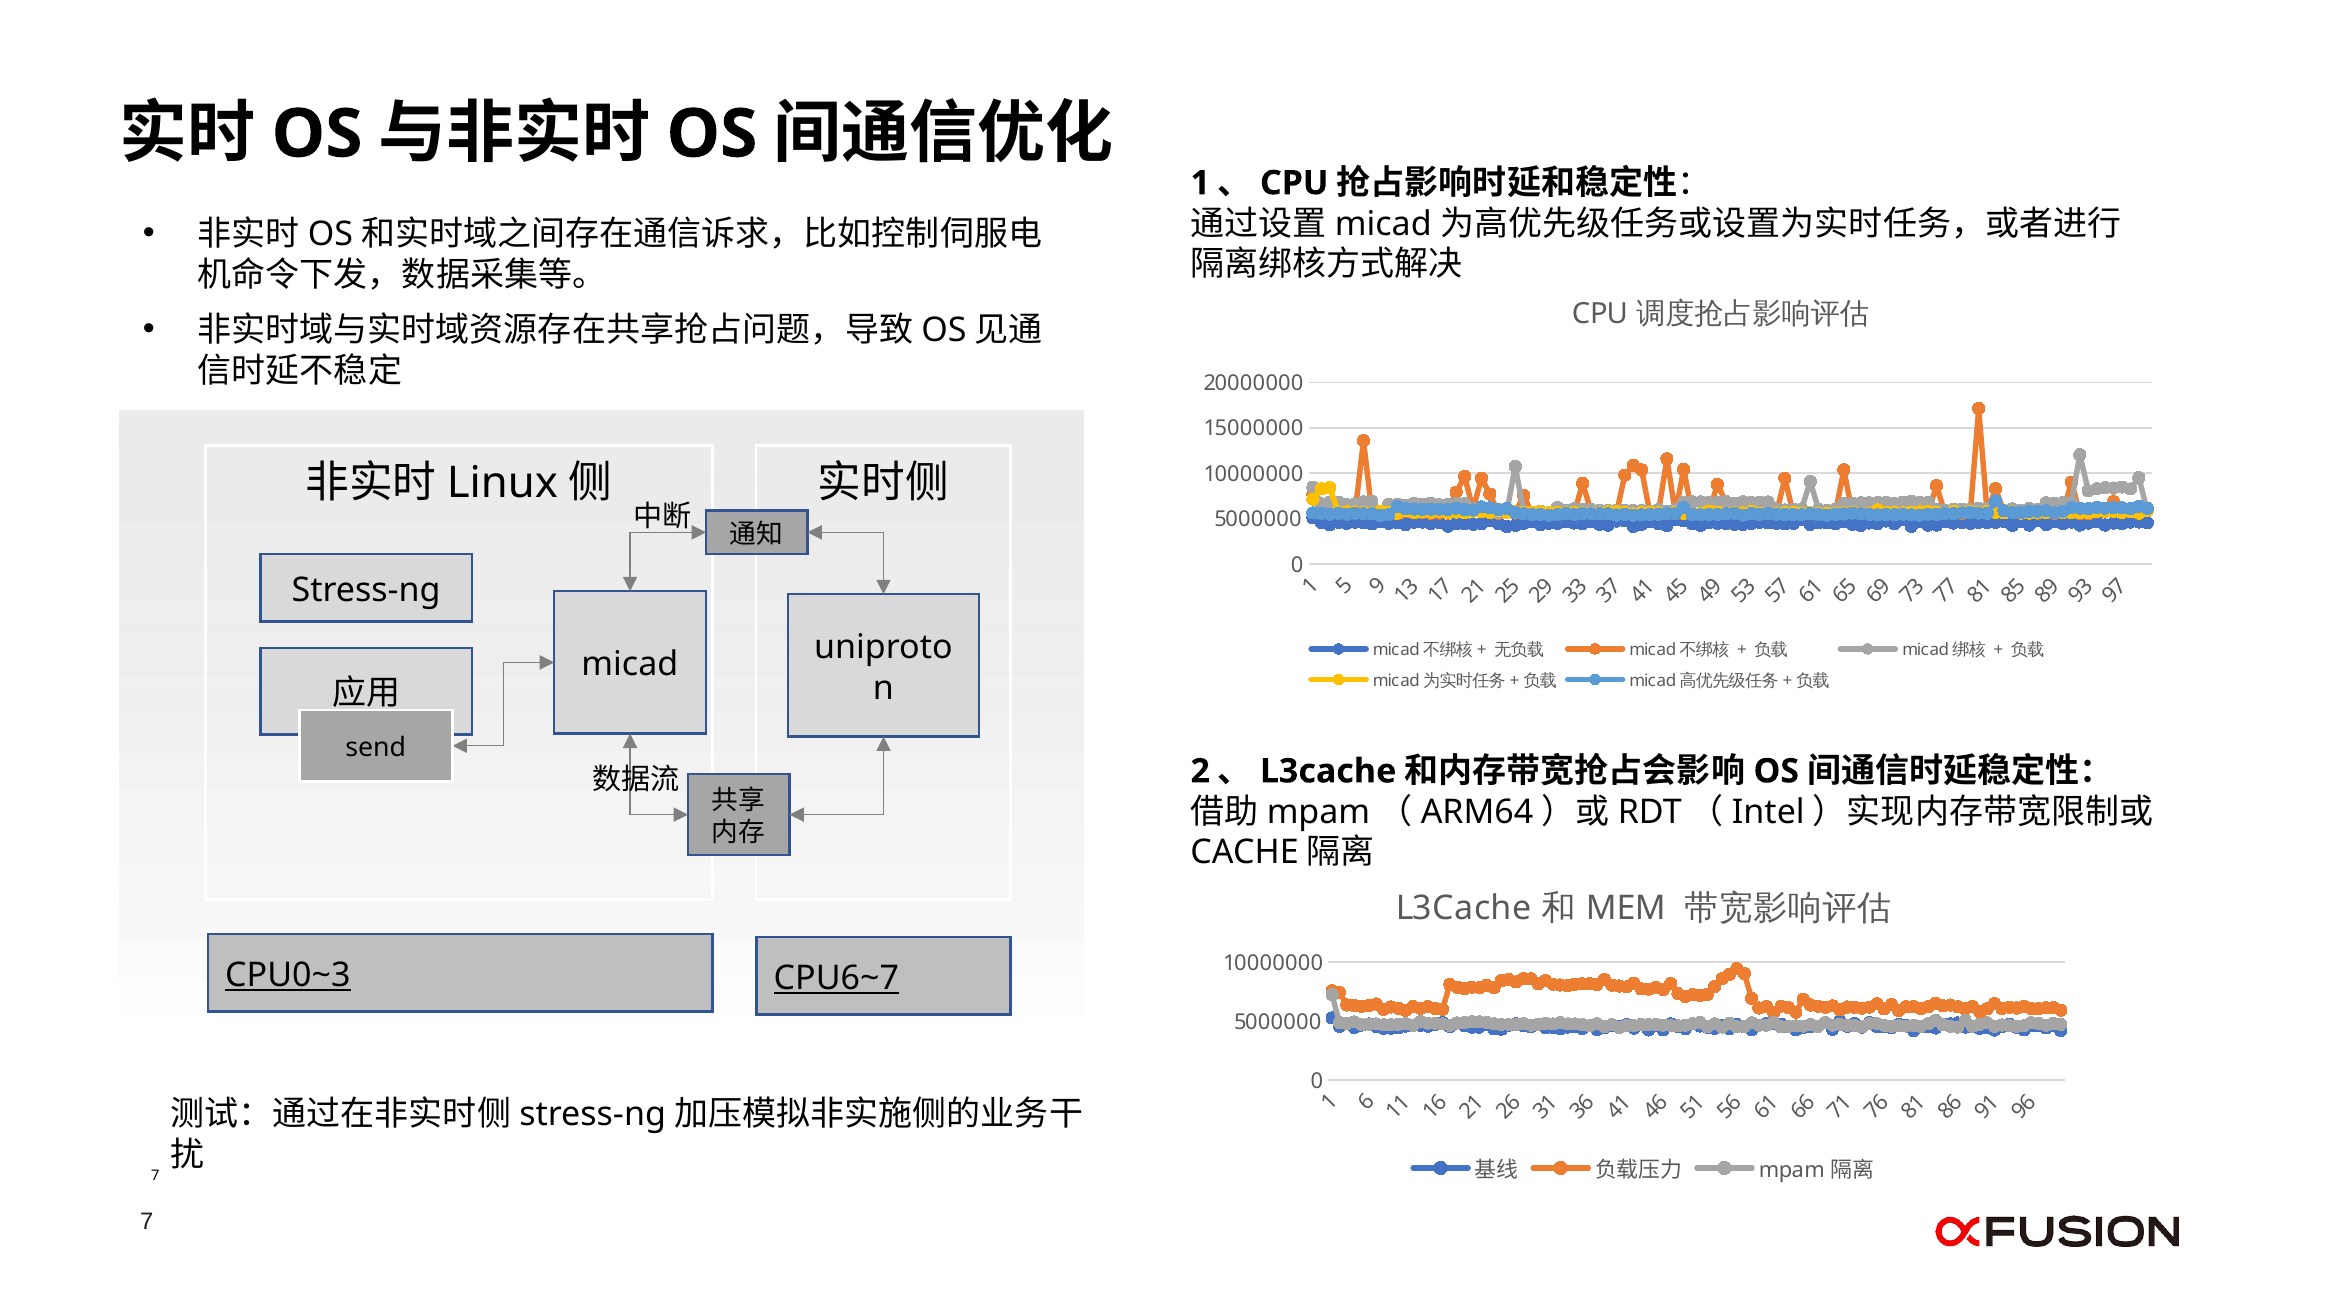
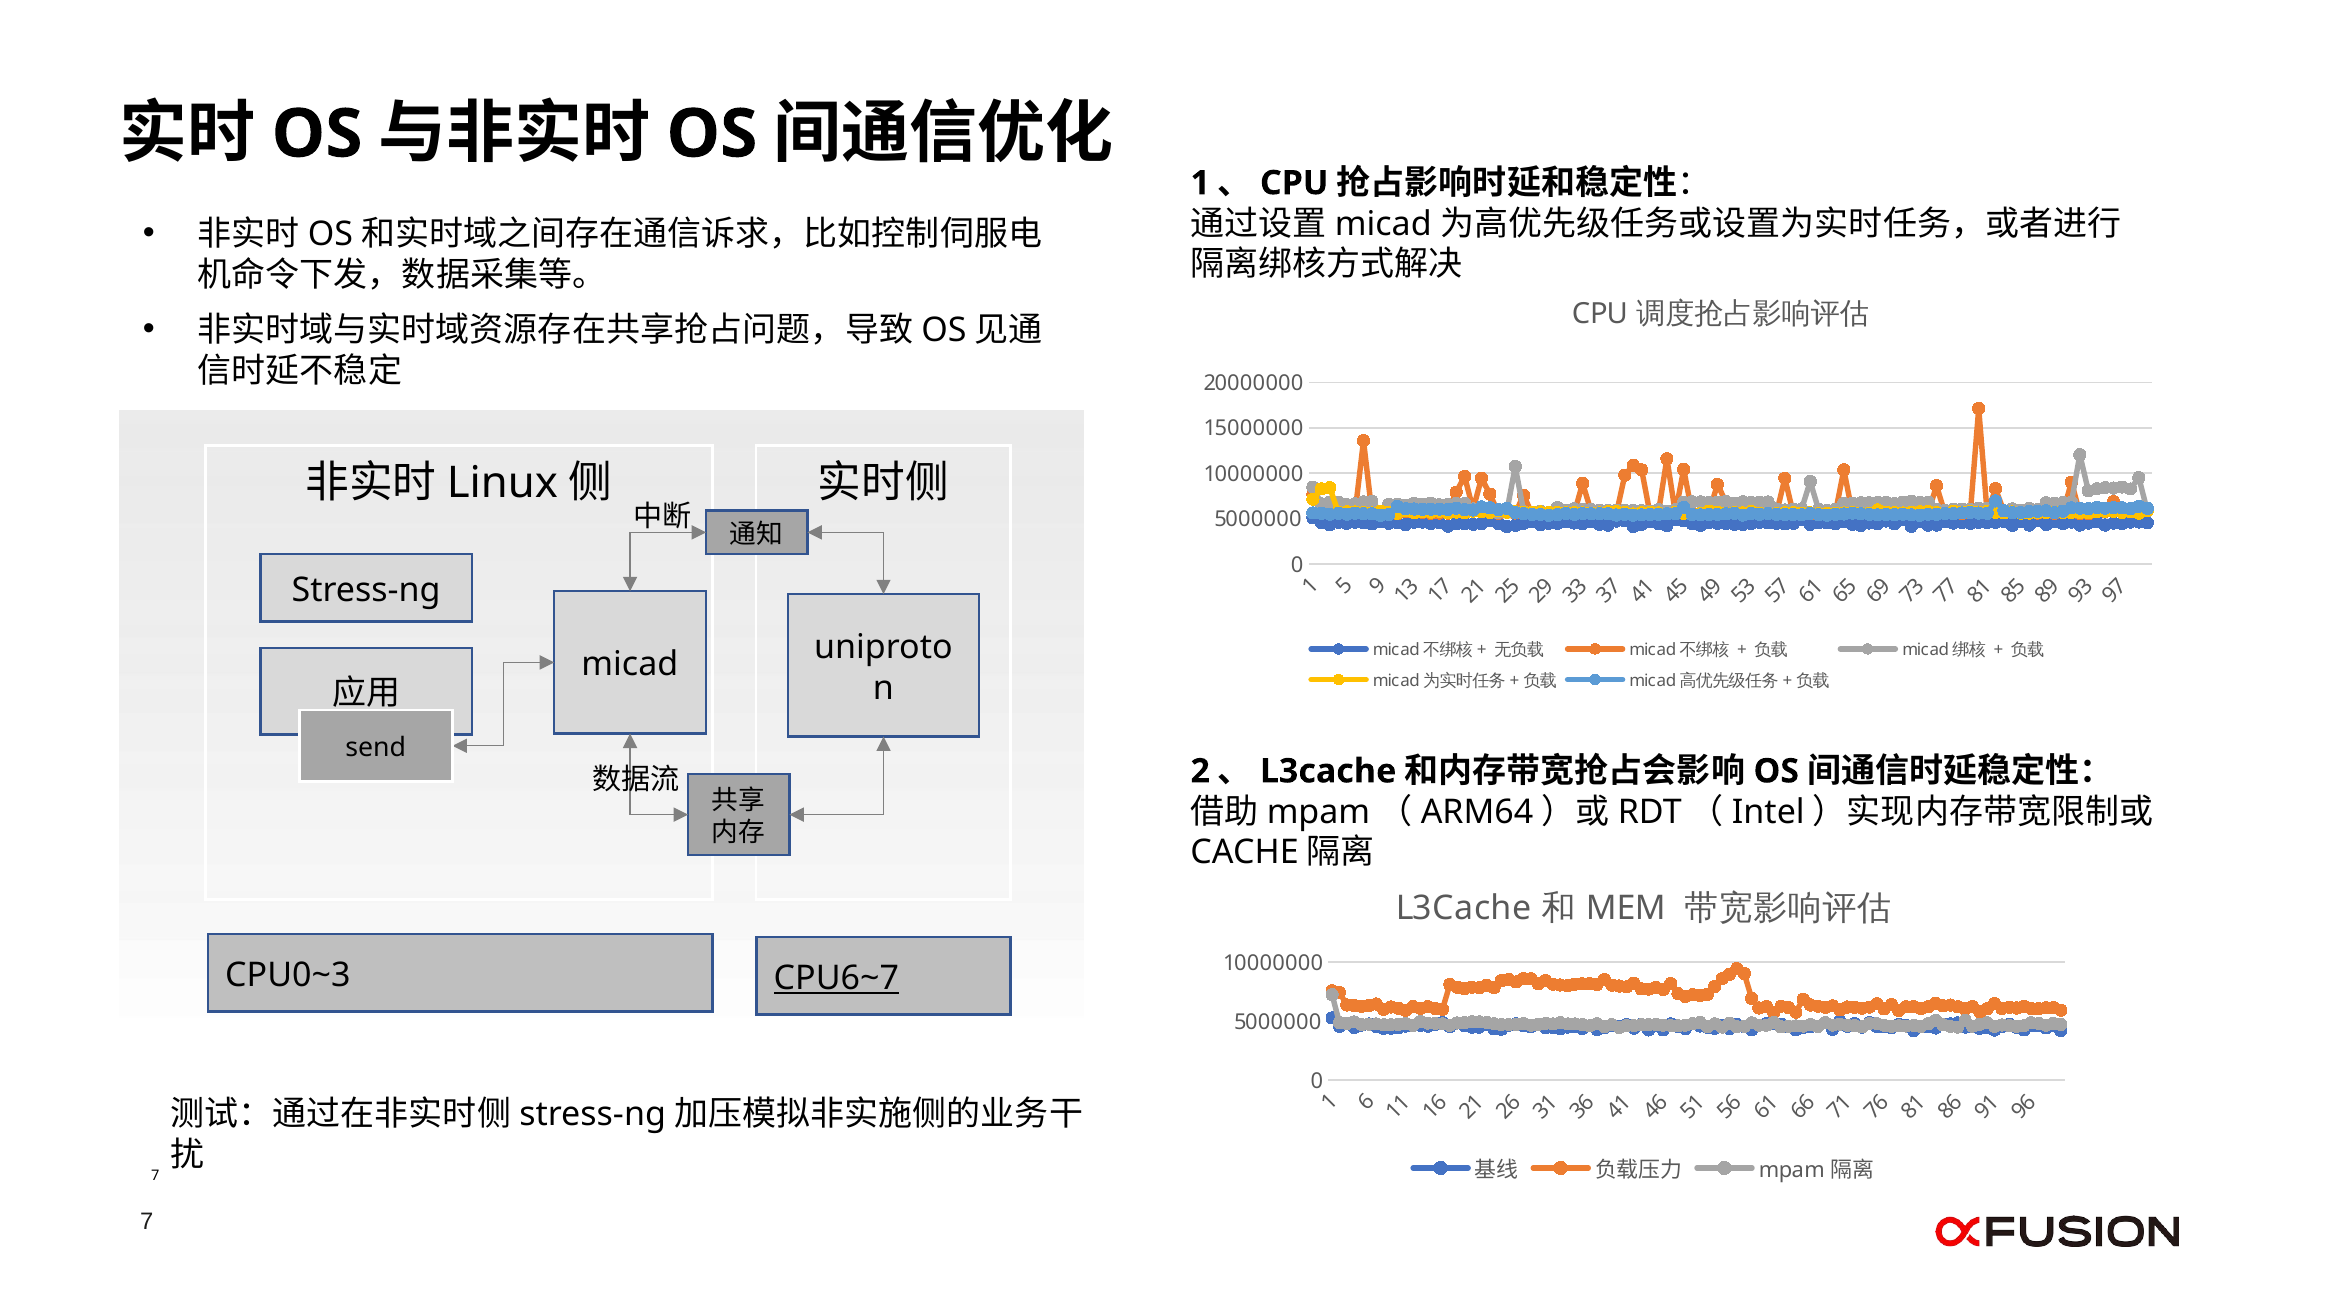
CPU0~3 underline: present -> none
